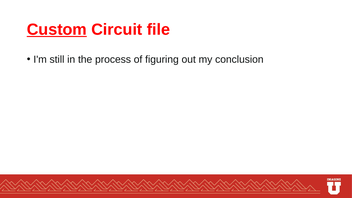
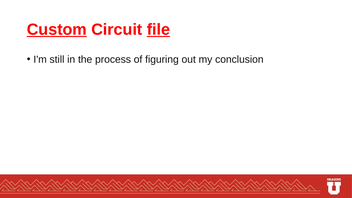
file underline: none -> present
